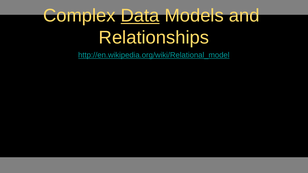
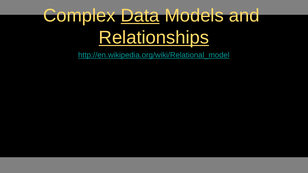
Relationships underline: none -> present
